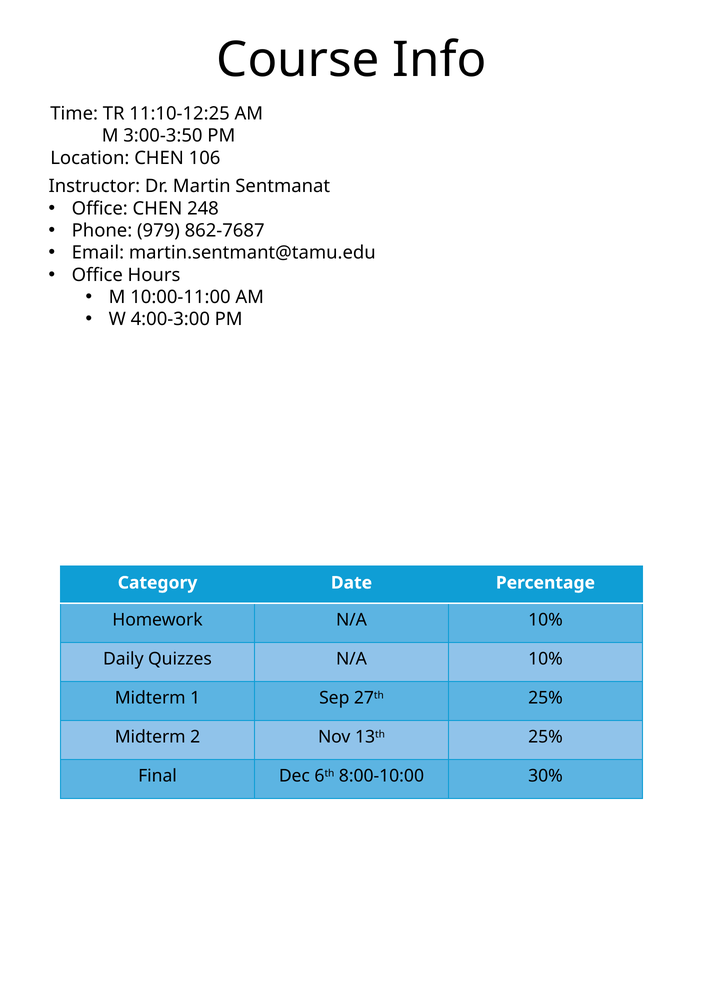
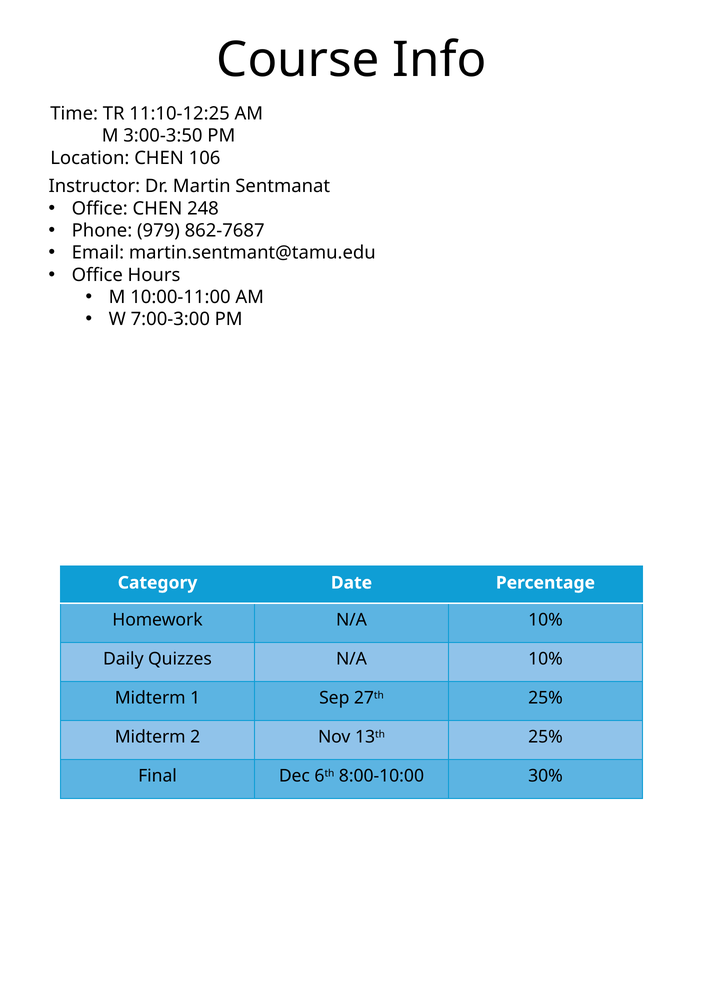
4:00-3:00: 4:00-3:00 -> 7:00-3:00
